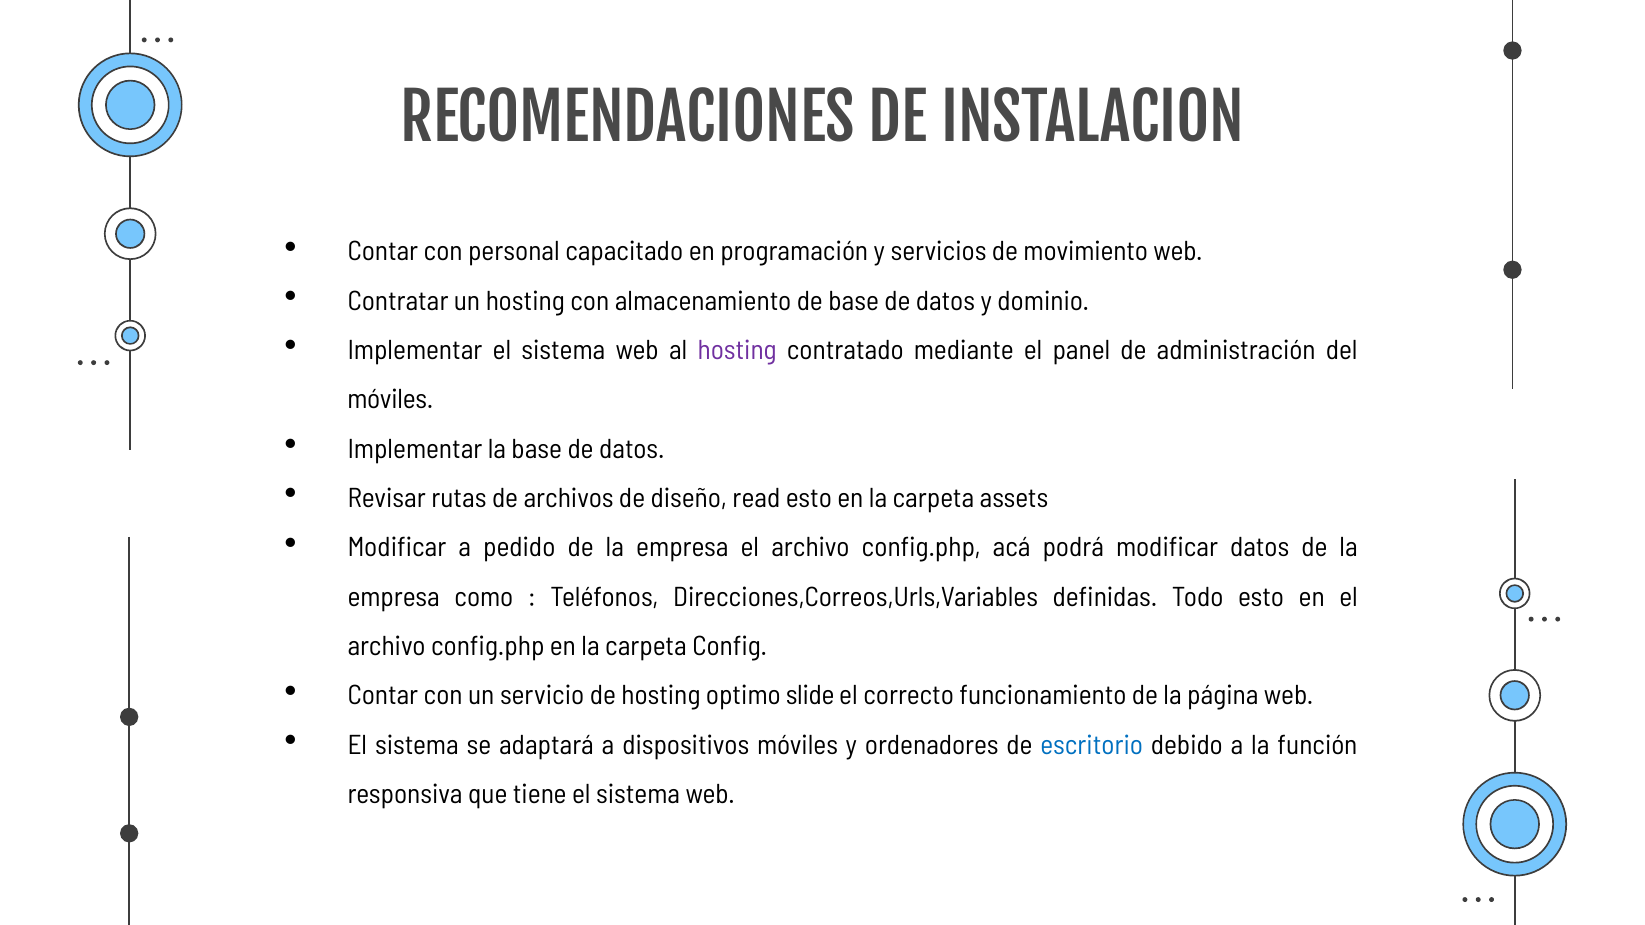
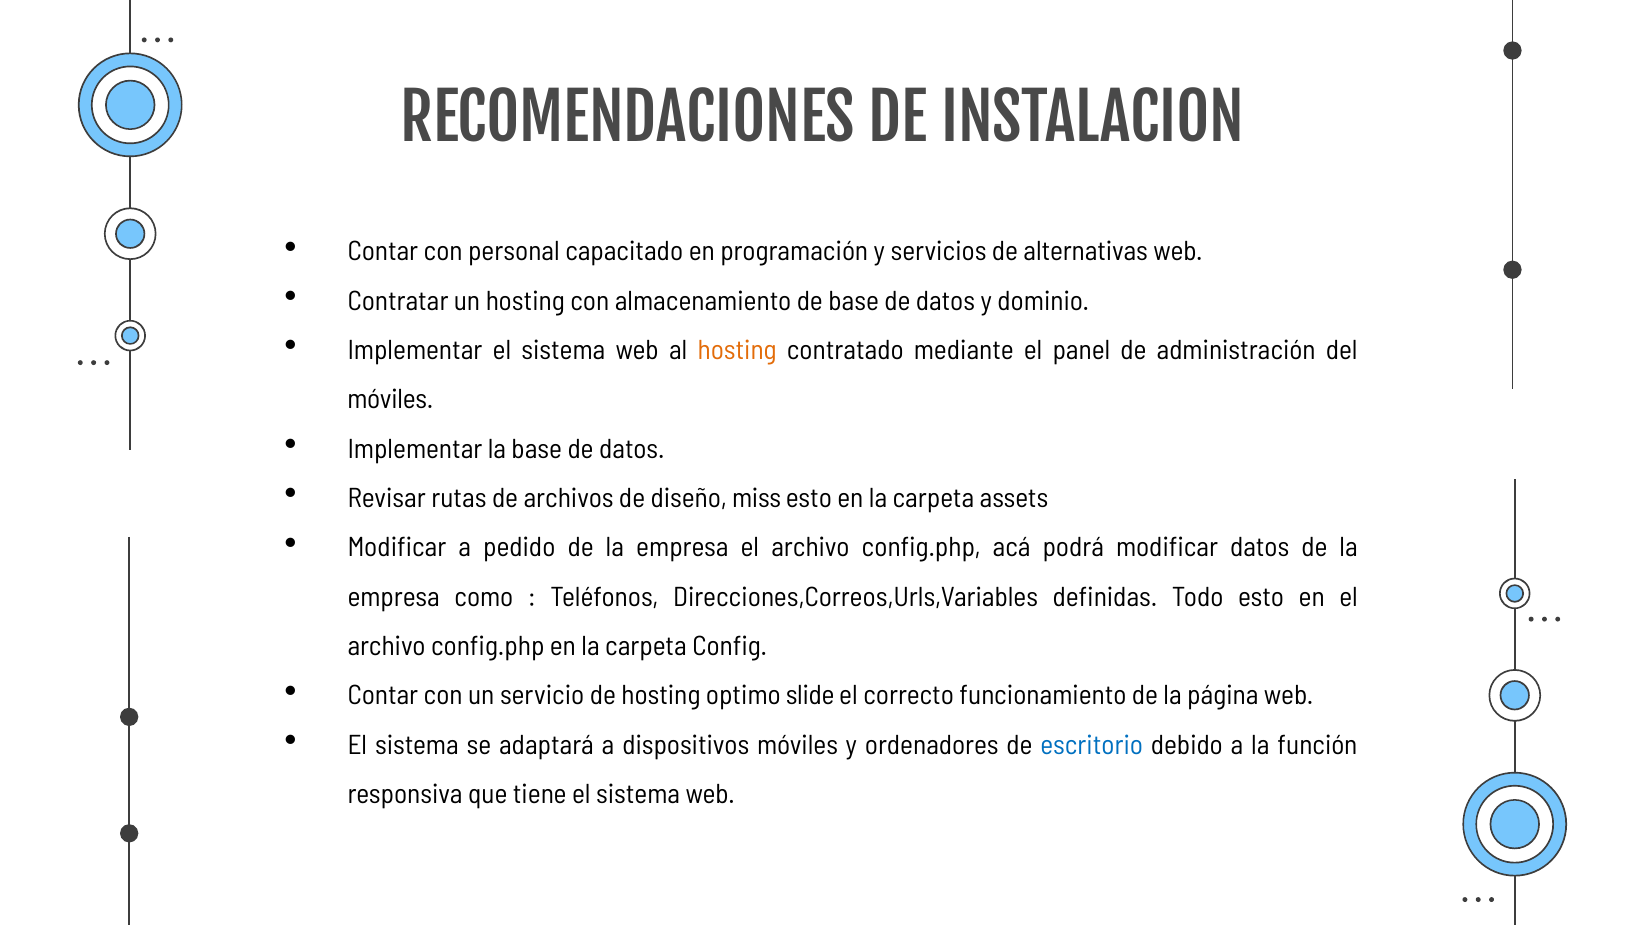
movimiento: movimiento -> alternativas
hosting at (737, 350) colour: purple -> orange
read: read -> miss
